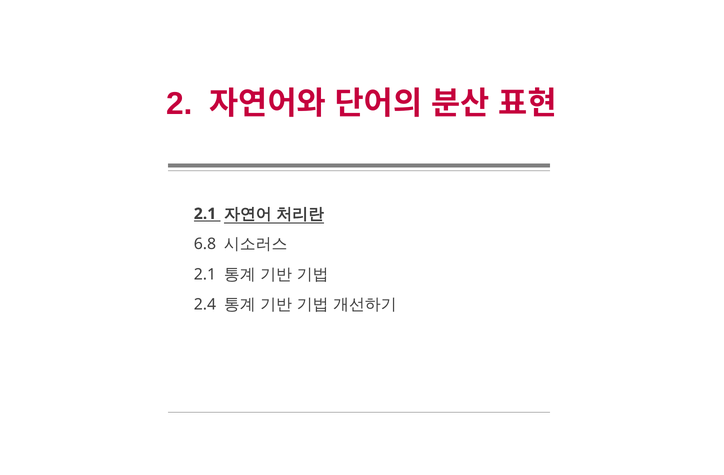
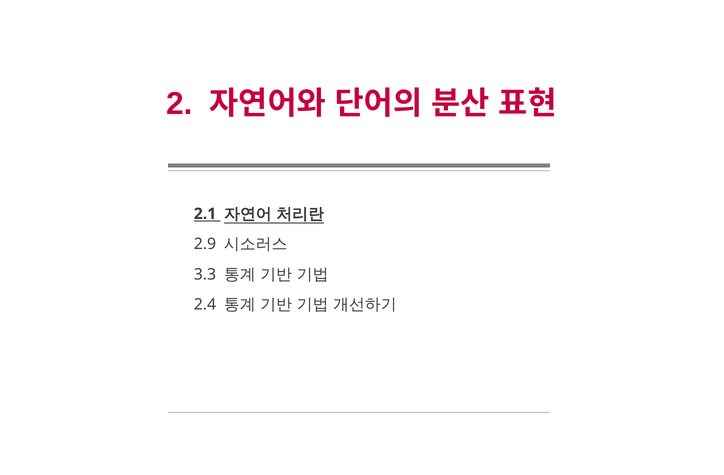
6.8: 6.8 -> 2.9
2.1 at (205, 275): 2.1 -> 3.3
